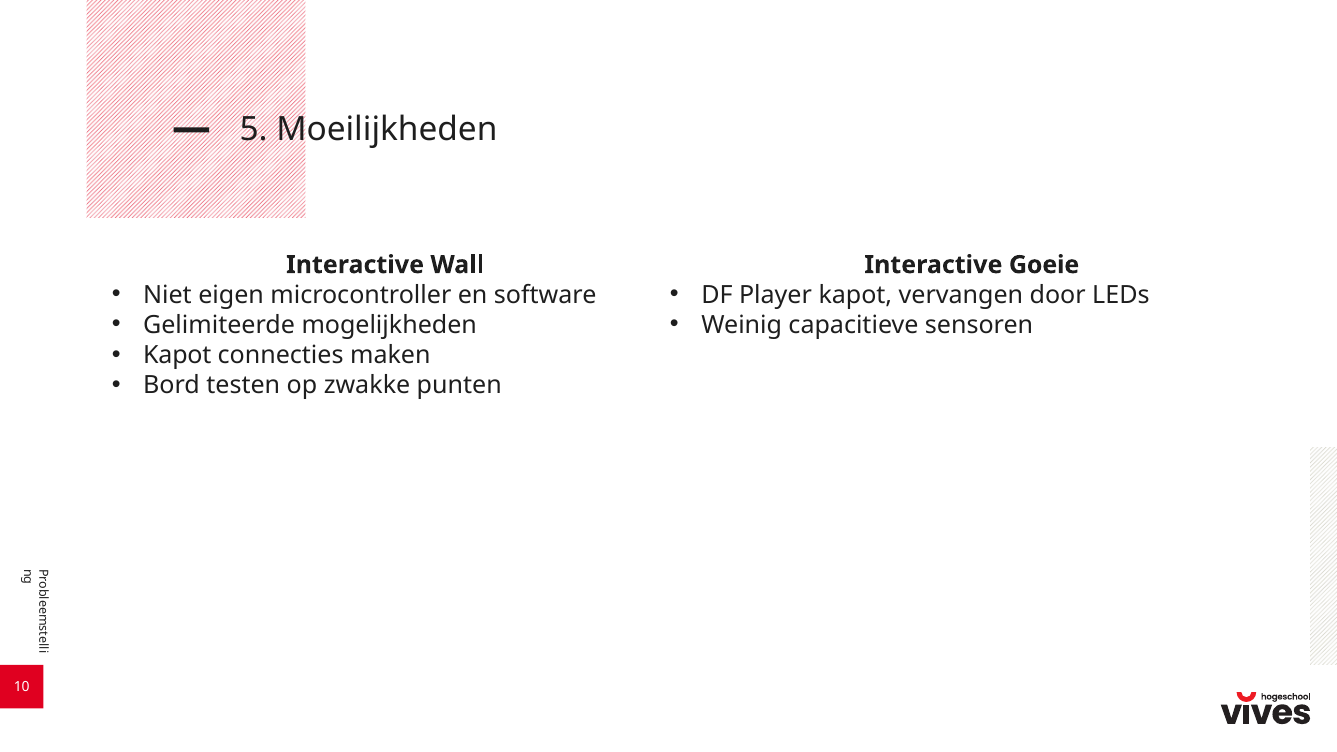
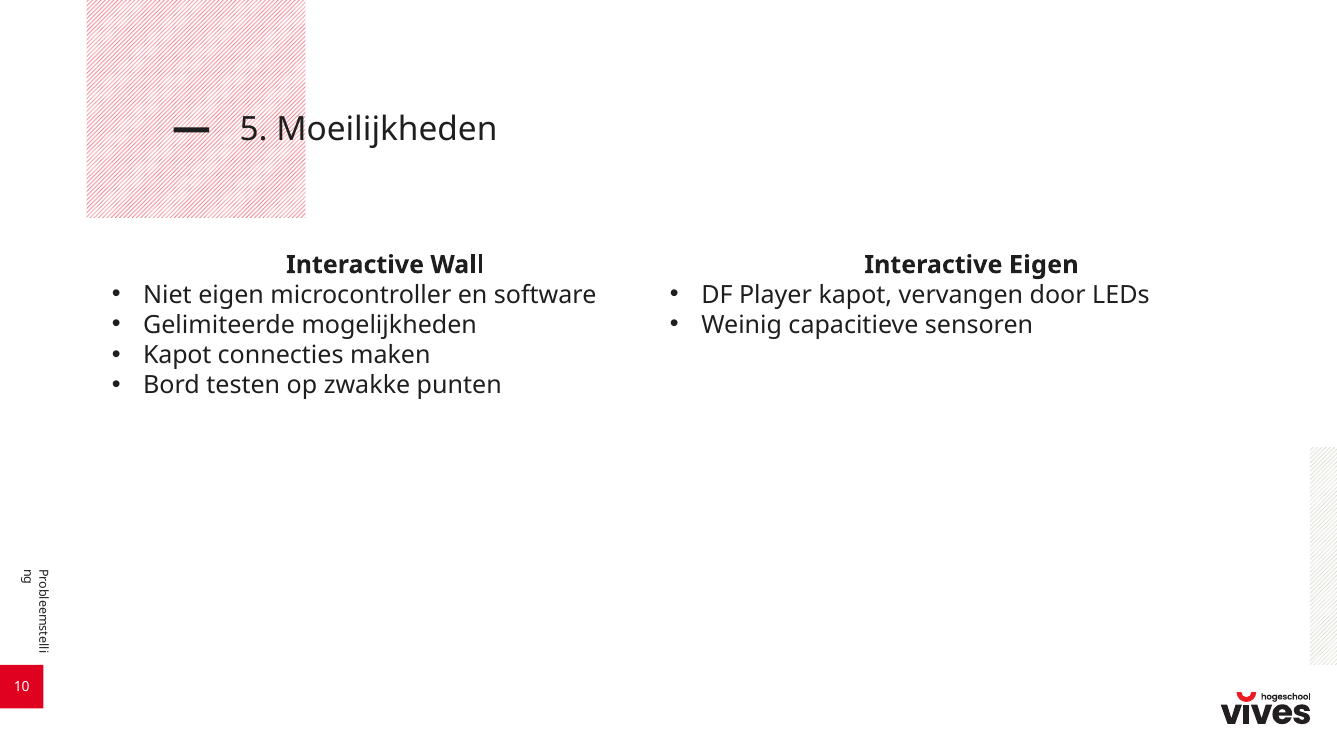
Interactive Goeie: Goeie -> Eigen
